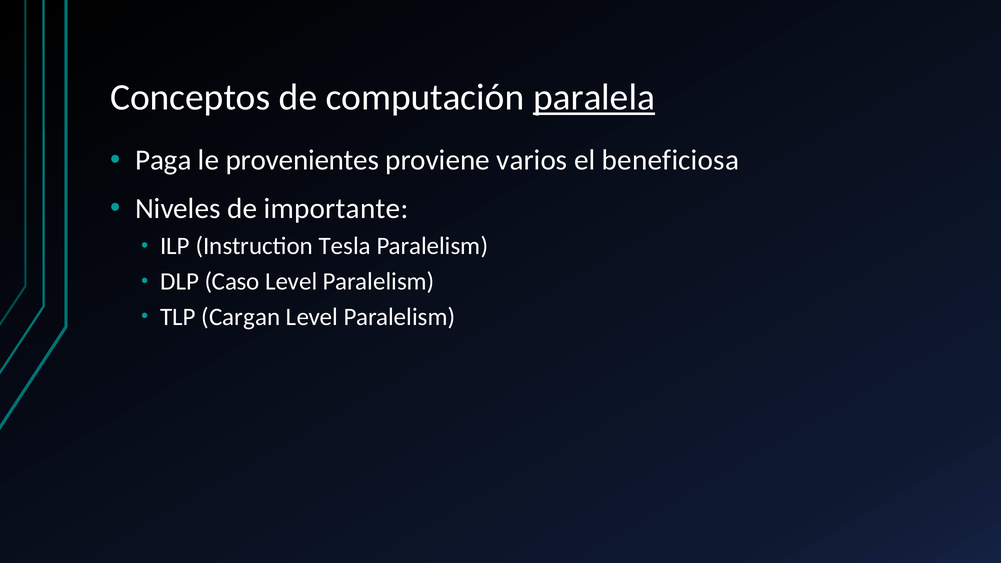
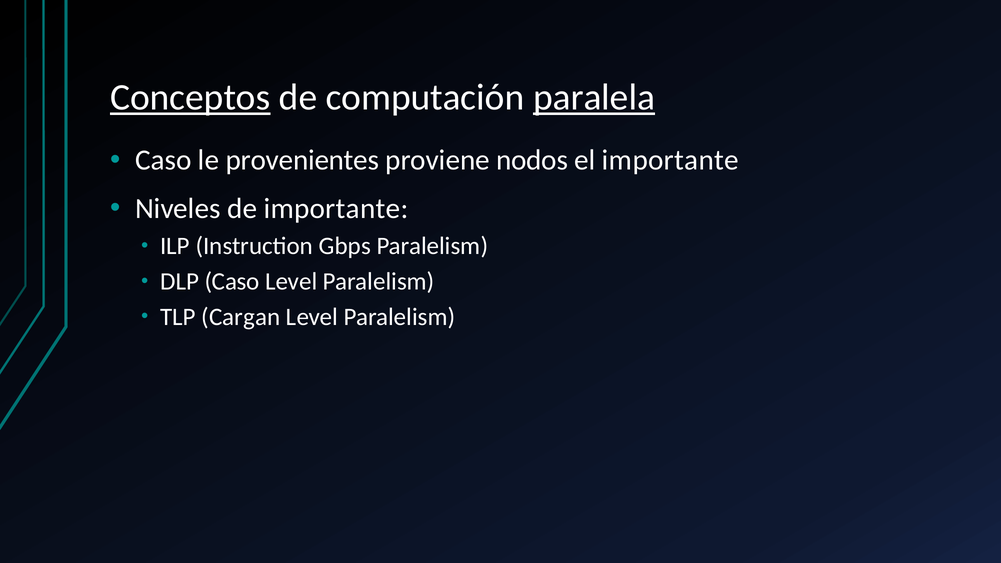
Conceptos underline: none -> present
Paga at (163, 160): Paga -> Caso
varios: varios -> nodos
el beneficiosa: beneficiosa -> importante
Tesla: Tesla -> Gbps
